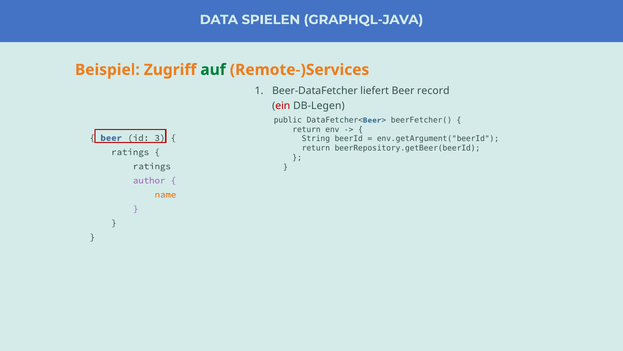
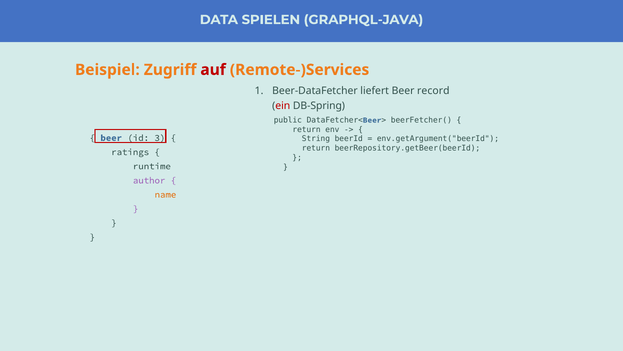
auf colour: green -> red
DB-Legen: DB-Legen -> DB-Spring
ratings at (152, 166): ratings -> runtime
